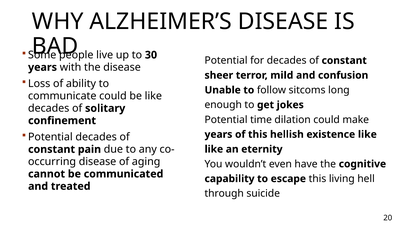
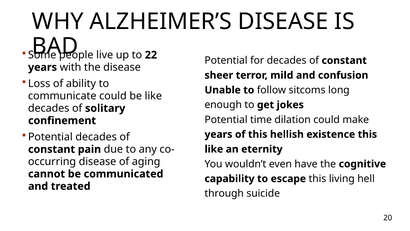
30: 30 -> 22
existence like: like -> this
